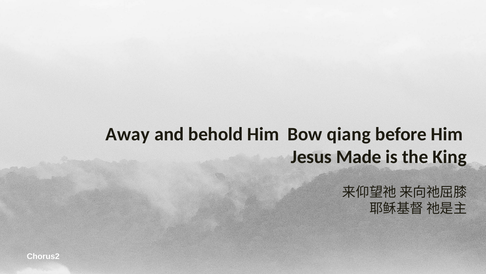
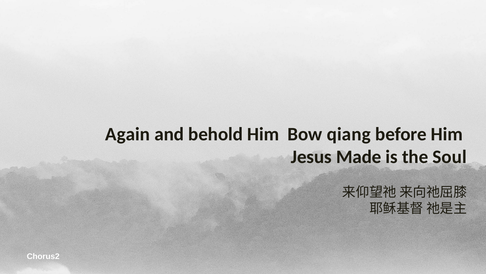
Away: Away -> Again
King: King -> Soul
